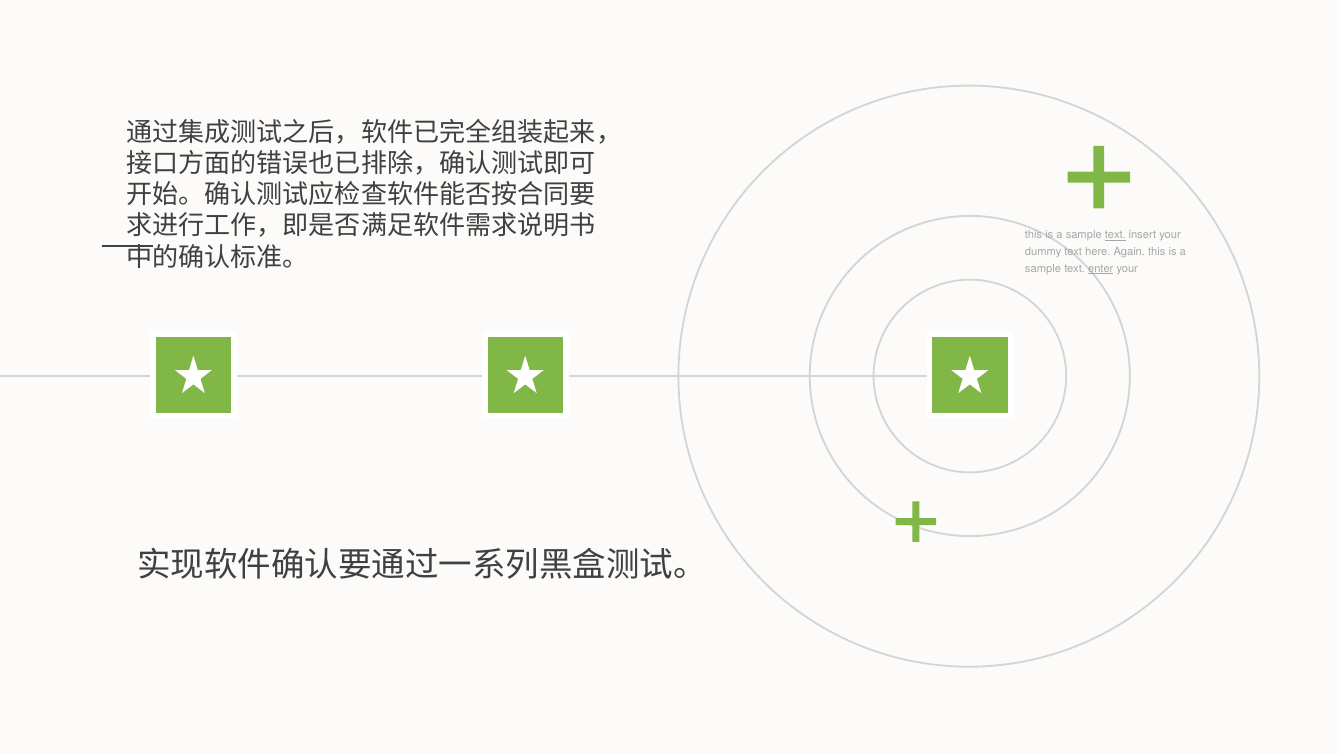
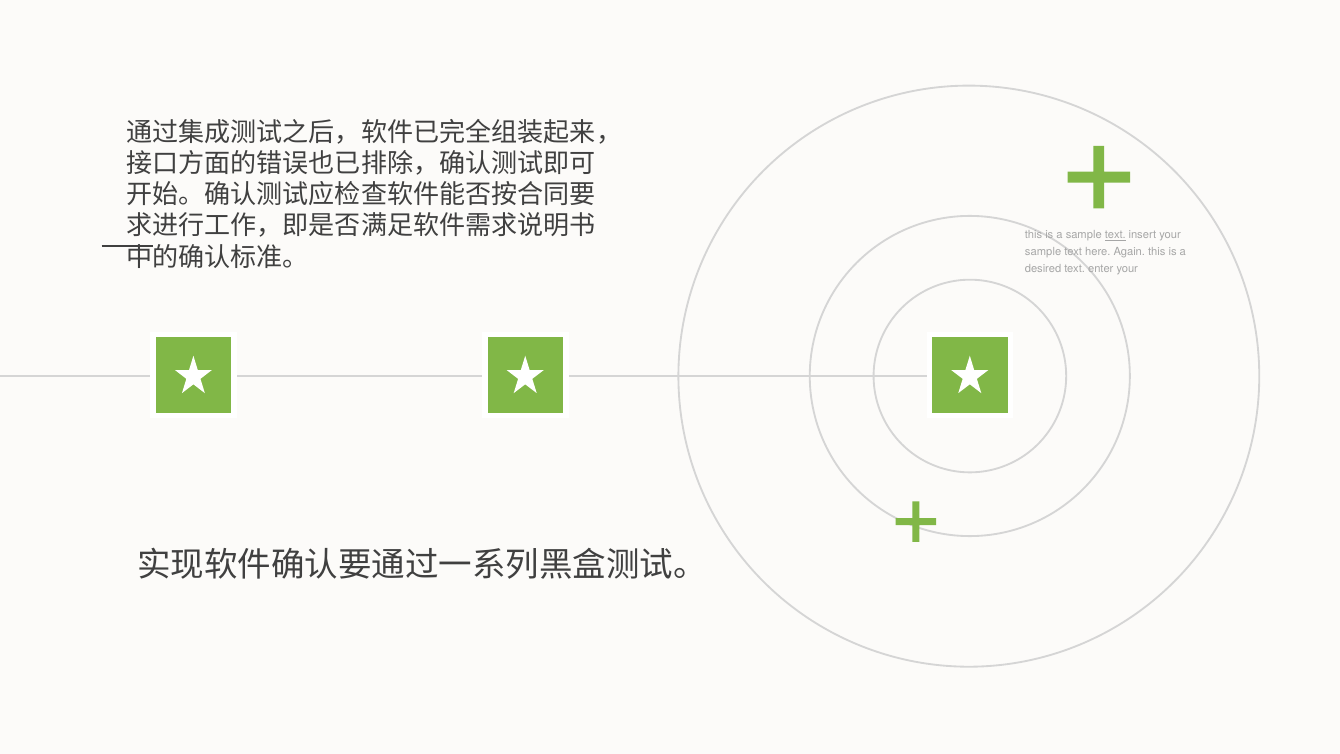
dummy at (1043, 252): dummy -> sample
sample at (1043, 269): sample -> desired
enter underline: present -> none
